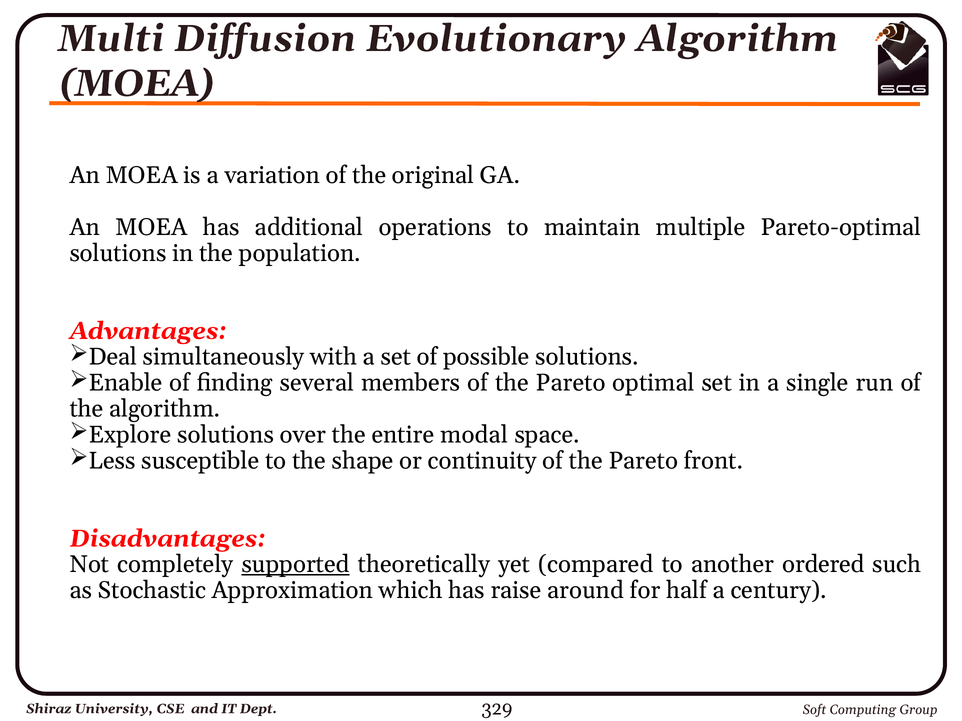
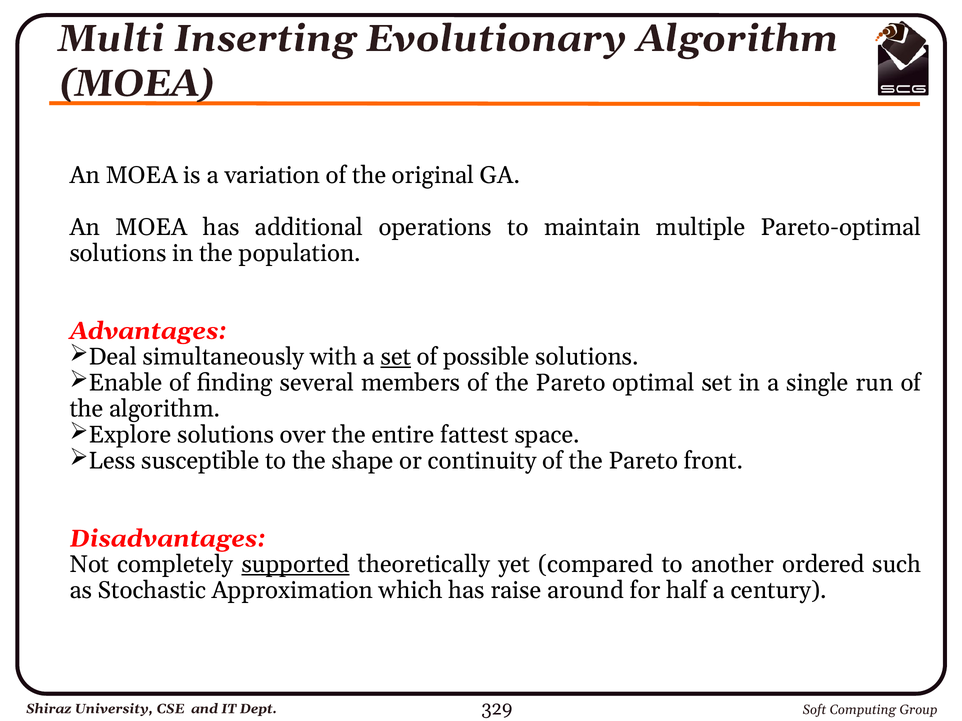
Diffusion: Diffusion -> Inserting
set at (396, 357) underline: none -> present
modal: modal -> fattest
